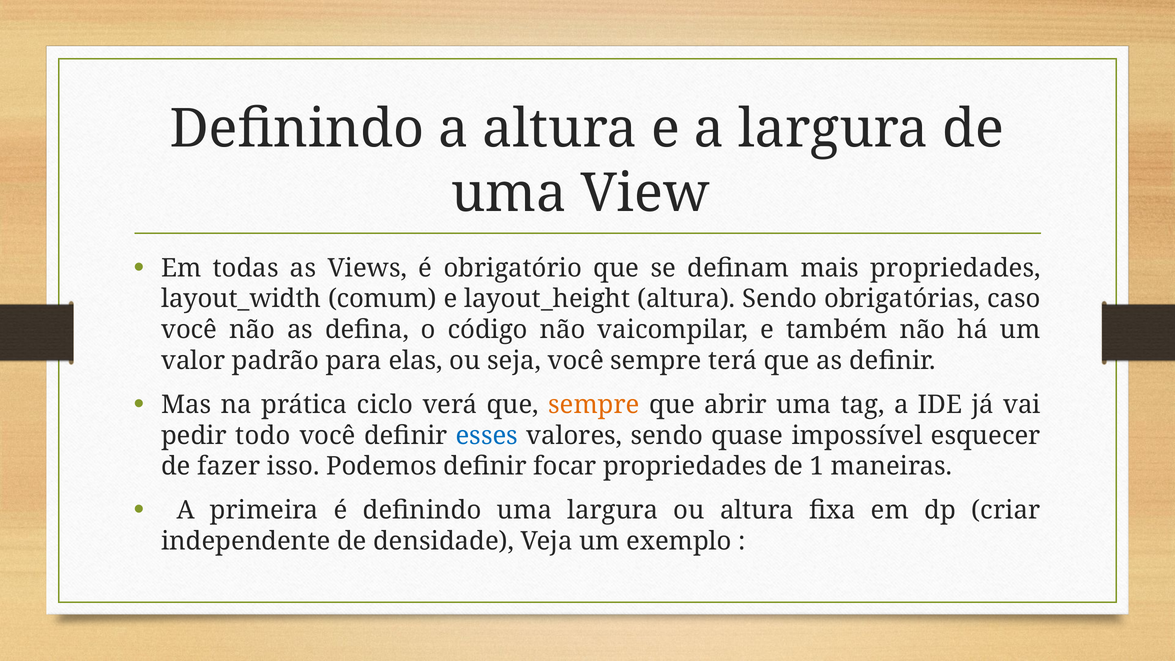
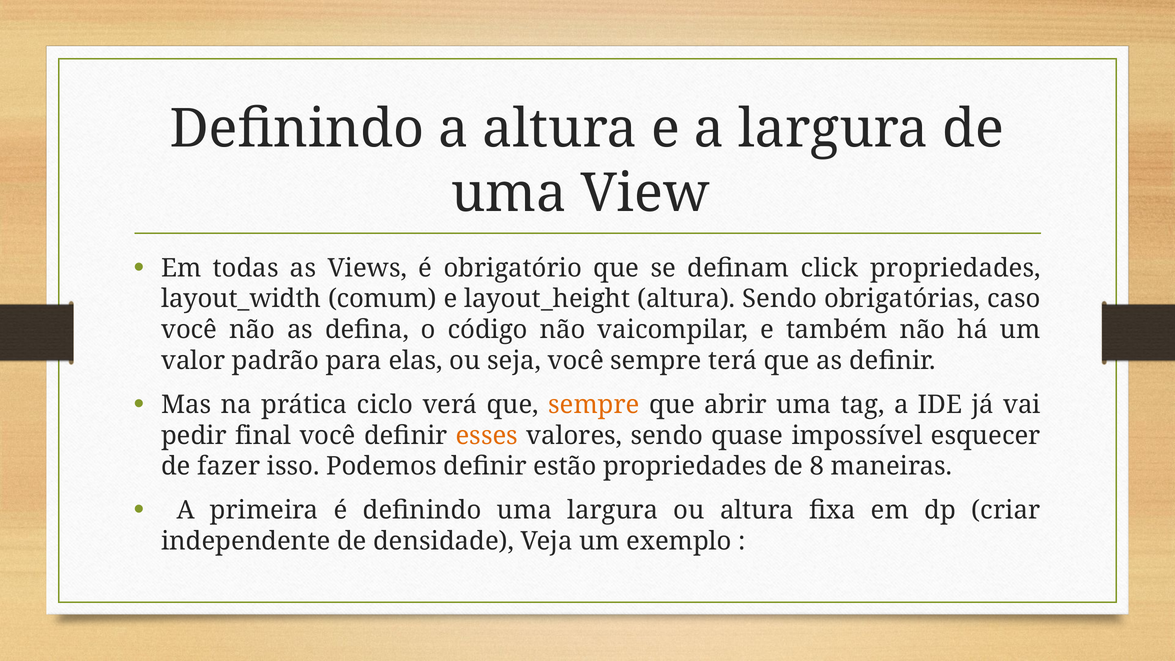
mais: mais -> click
todo: todo -> final
esses colour: blue -> orange
focar: focar -> estão
1: 1 -> 8
